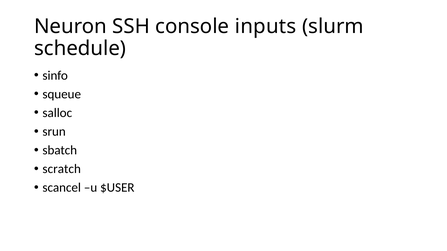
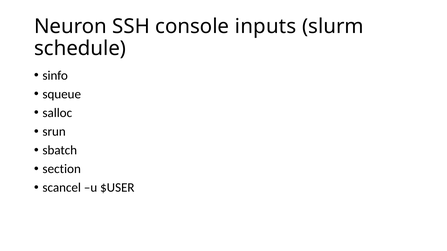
scratch: scratch -> section
